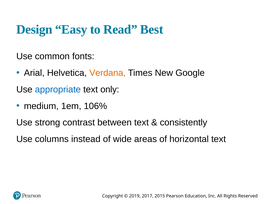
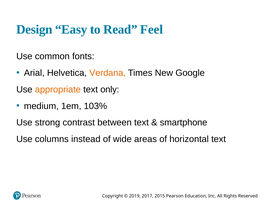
Best: Best -> Feel
appropriate colour: blue -> orange
106%: 106% -> 103%
consistently: consistently -> smartphone
